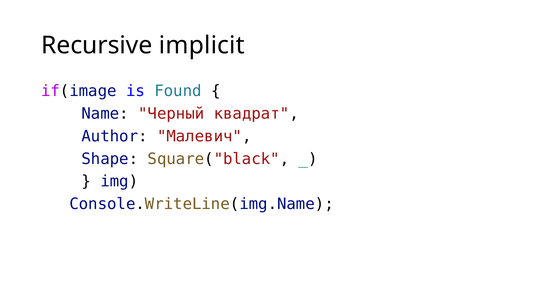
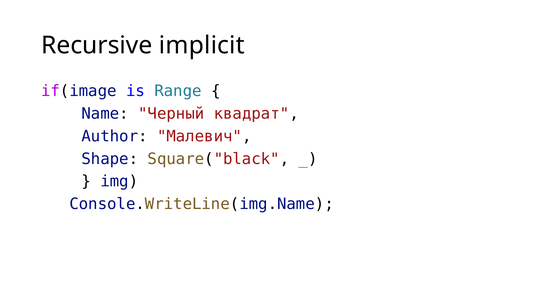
Found: Found -> Range
